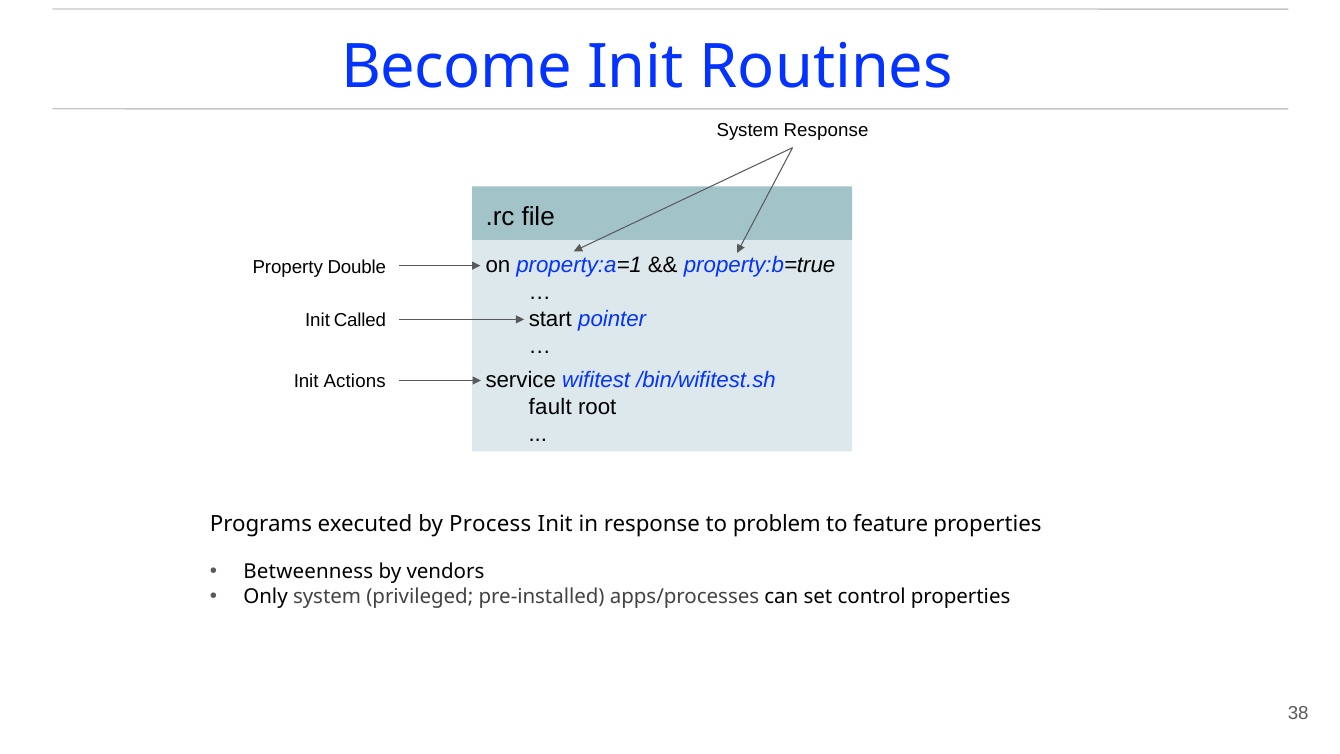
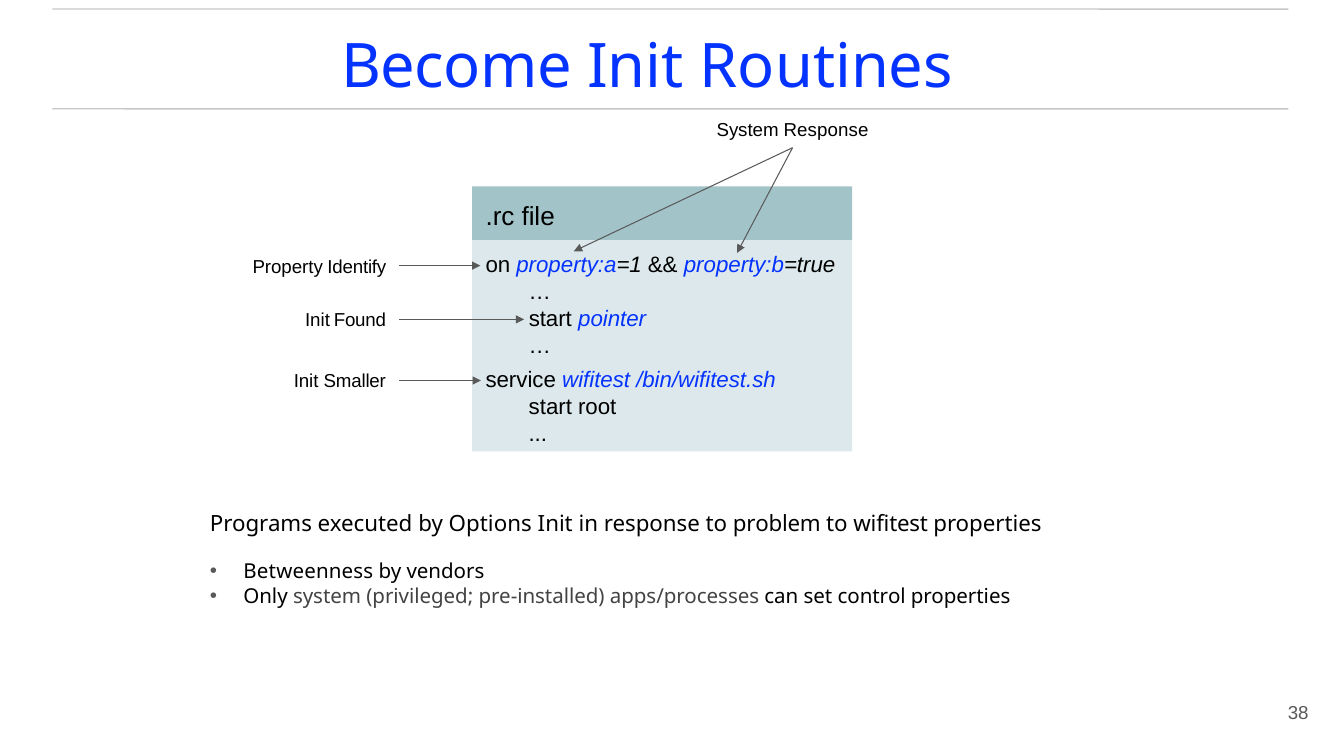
Double: Double -> Identify
Called: Called -> Found
Actions: Actions -> Smaller
fault at (550, 407): fault -> start
Process: Process -> Options
to feature: feature -> wifitest
